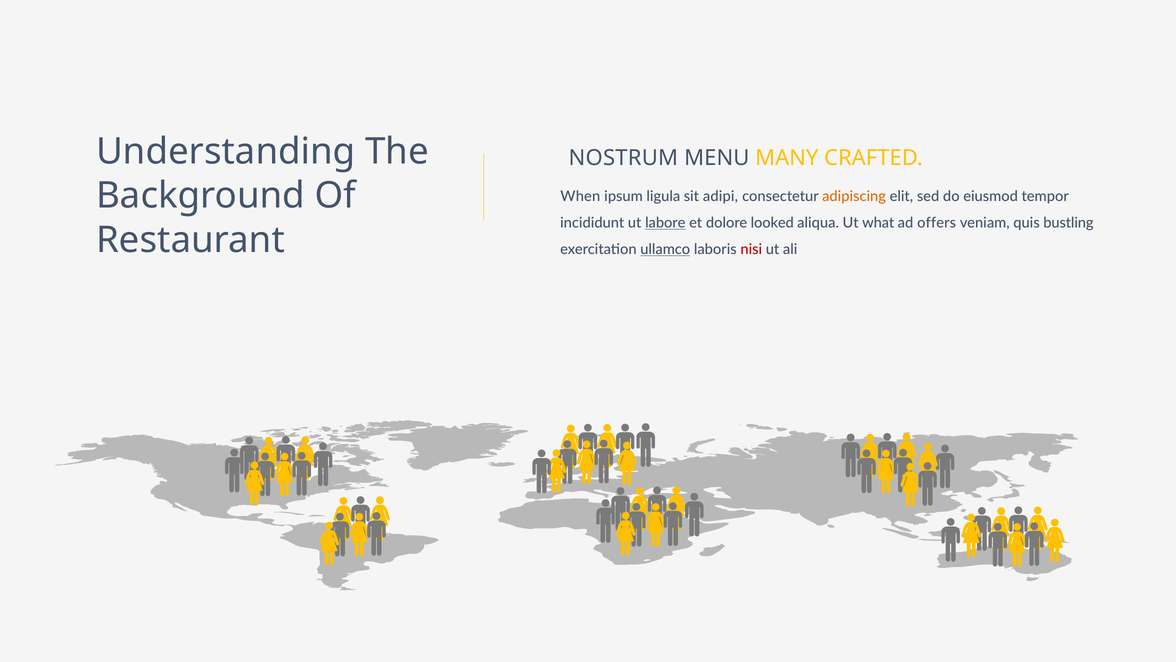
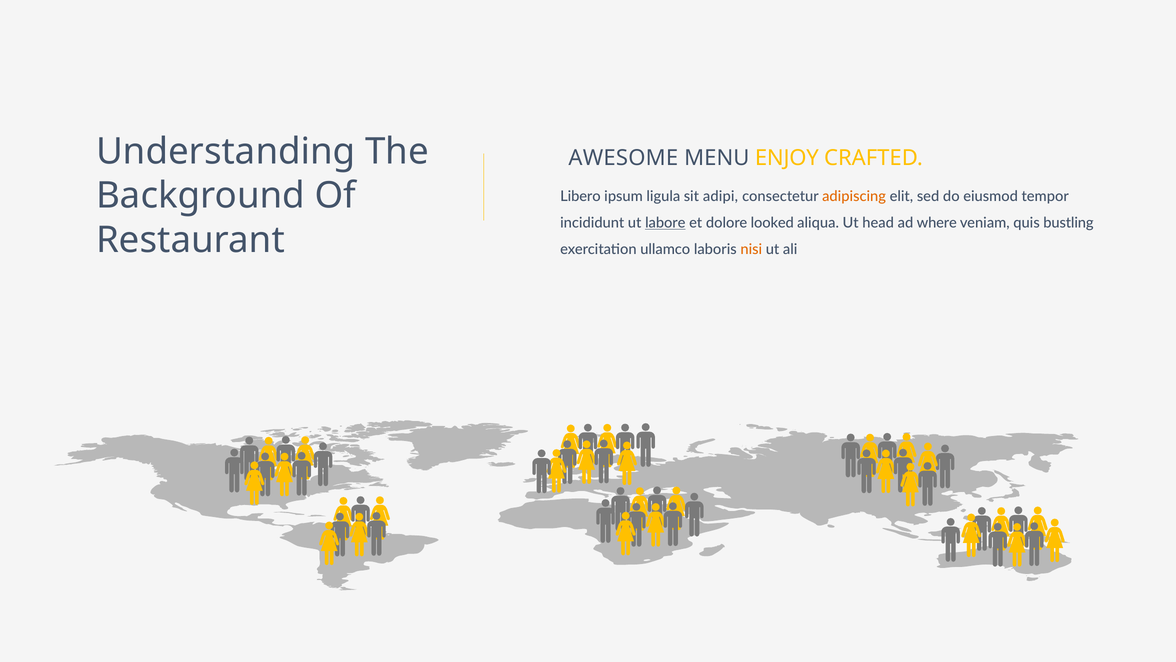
NOSTRUM: NOSTRUM -> AWESOME
MANY: MANY -> ENJOY
When: When -> Libero
what: what -> head
offers: offers -> where
ullamco underline: present -> none
nisi colour: red -> orange
